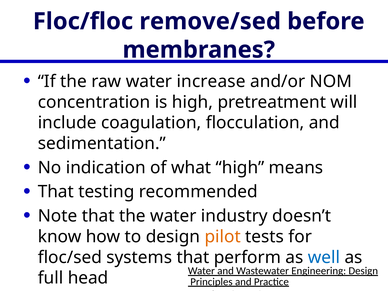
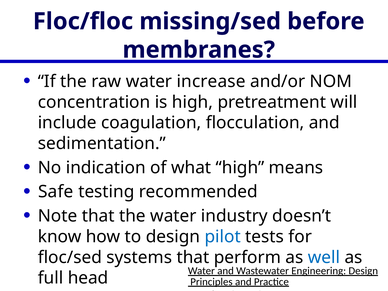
remove/sed: remove/sed -> missing/sed
That at (56, 192): That -> Safe
pilot colour: orange -> blue
